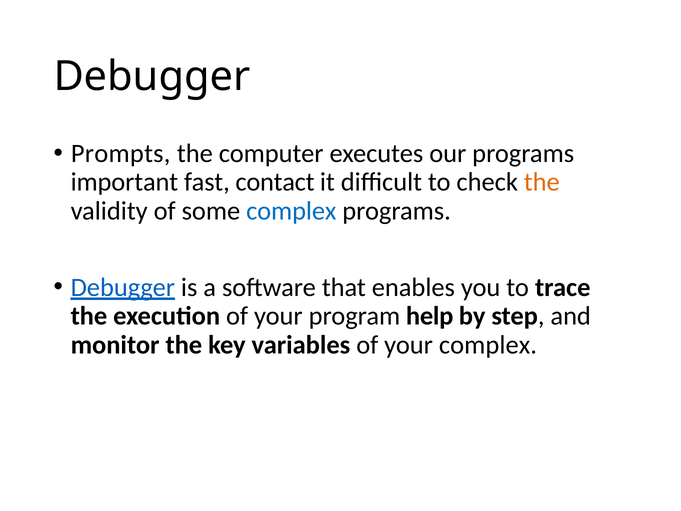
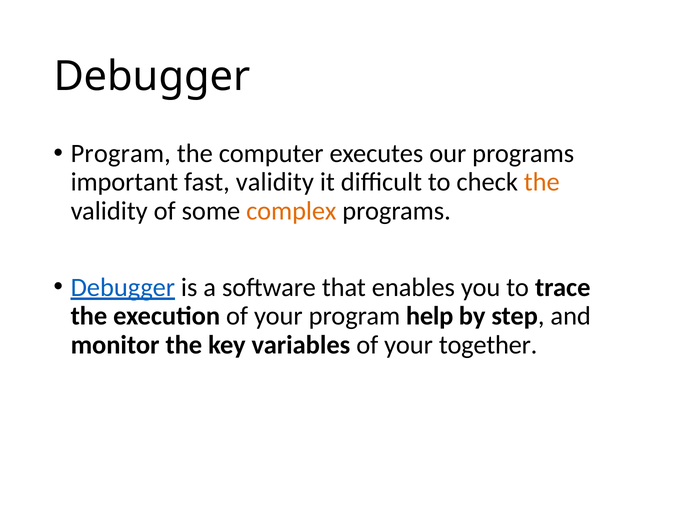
Prompts at (121, 154): Prompts -> Program
fast contact: contact -> validity
complex at (291, 211) colour: blue -> orange
your complex: complex -> together
